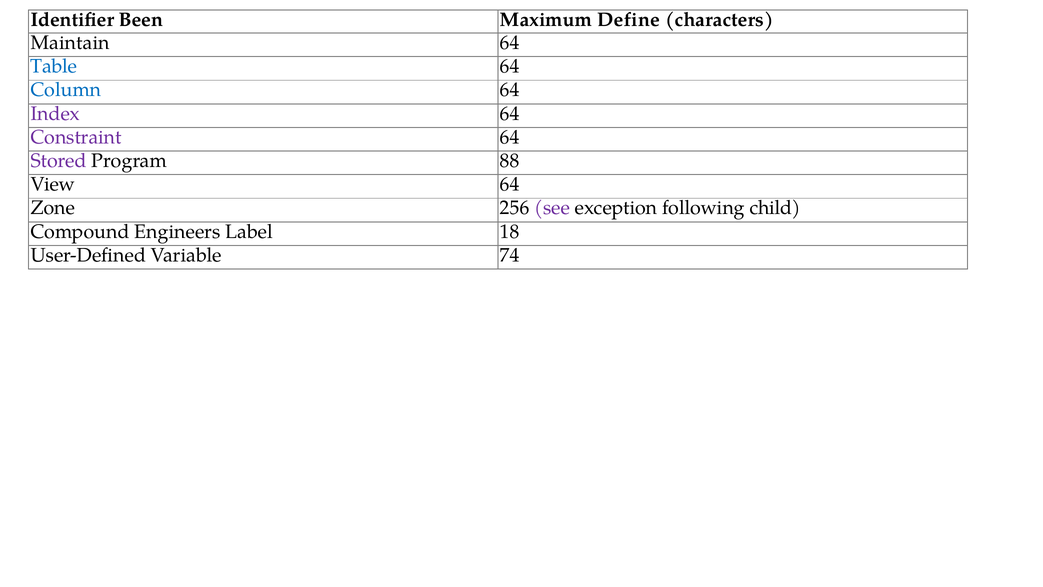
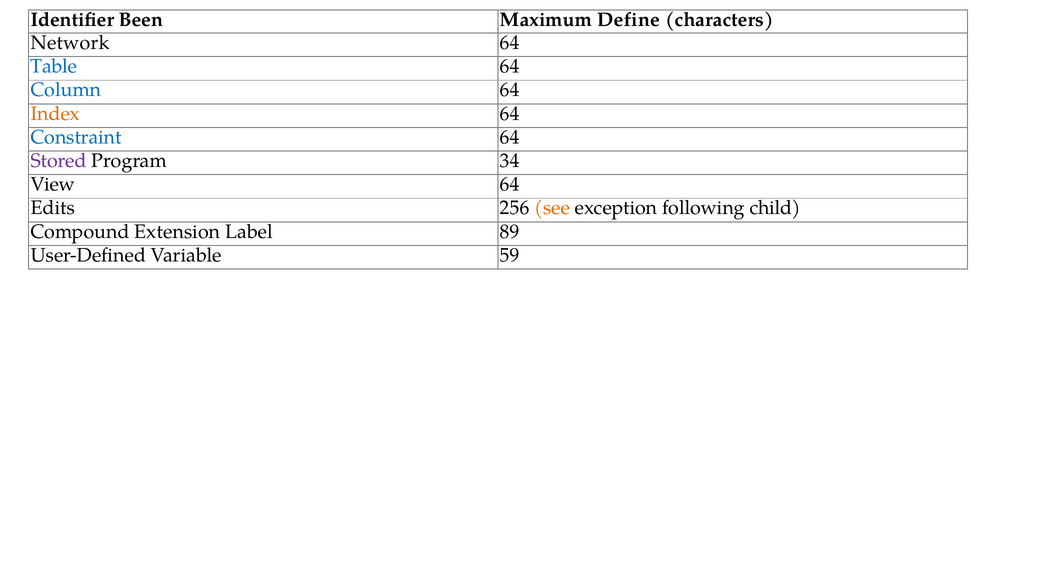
Maintain: Maintain -> Network
Index colour: purple -> orange
Constraint colour: purple -> blue
88: 88 -> 34
Zone: Zone -> Edits
see colour: purple -> orange
Engineers: Engineers -> Extension
18: 18 -> 89
74: 74 -> 59
